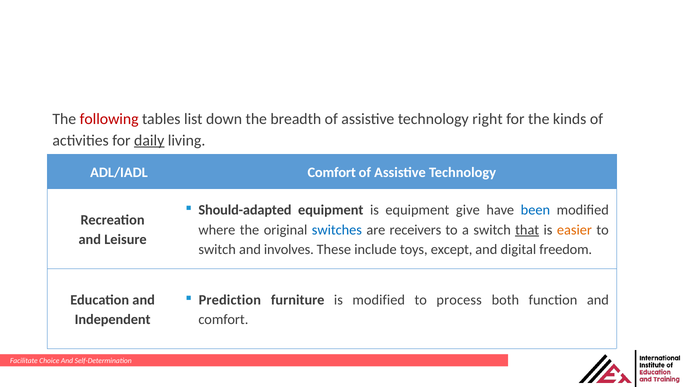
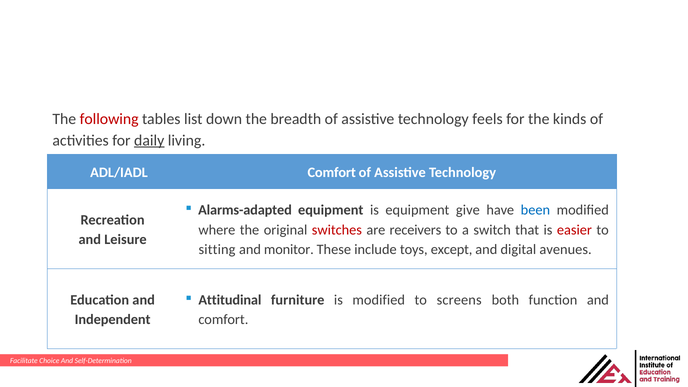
right: right -> feels
Should-adapted: Should-adapted -> Alarms-adapted
switches colour: blue -> red
that underline: present -> none
easier colour: orange -> red
switch at (217, 250): switch -> sitting
involves: involves -> monitor
freedom: freedom -> avenues
Prediction: Prediction -> Attitudinal
process: process -> screens
